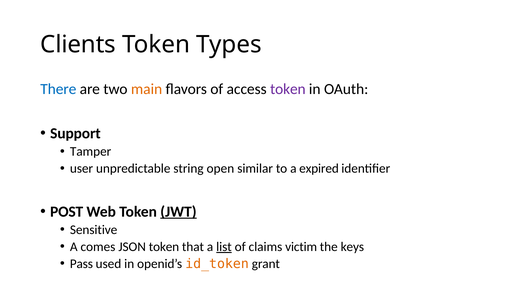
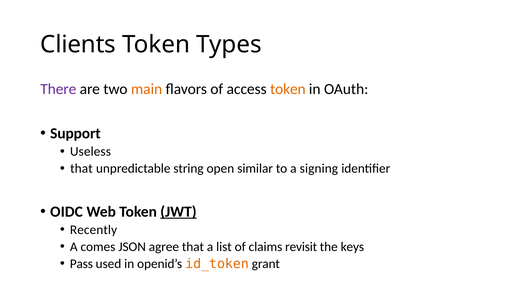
There colour: blue -> purple
token at (288, 89) colour: purple -> orange
Tamper: Tamper -> Useless
user at (82, 169): user -> that
expired: expired -> signing
POST: POST -> OIDC
Sensitive: Sensitive -> Recently
JSON token: token -> agree
list underline: present -> none
victim: victim -> revisit
